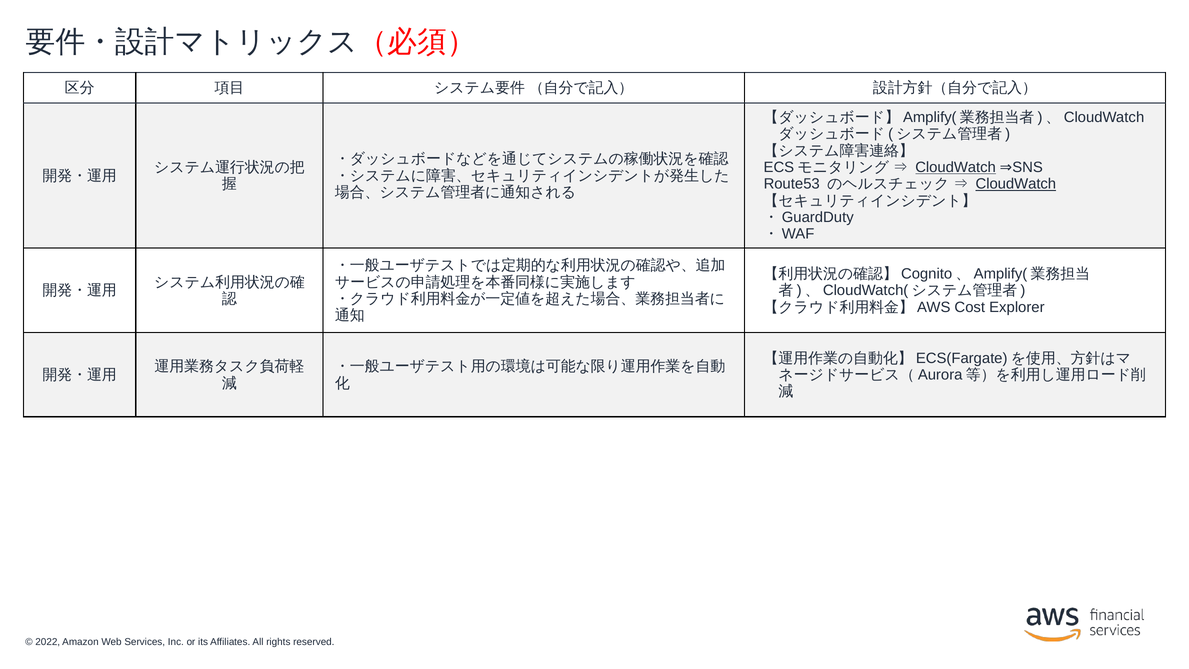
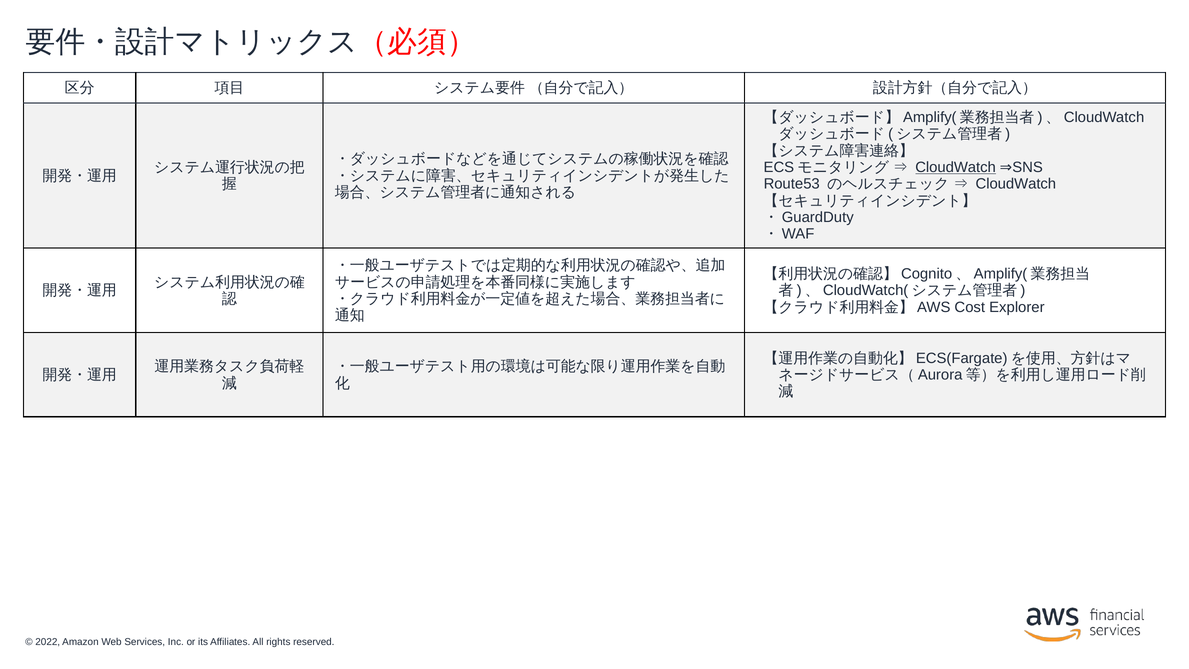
CloudWatch at (1016, 184) underline: present -> none
